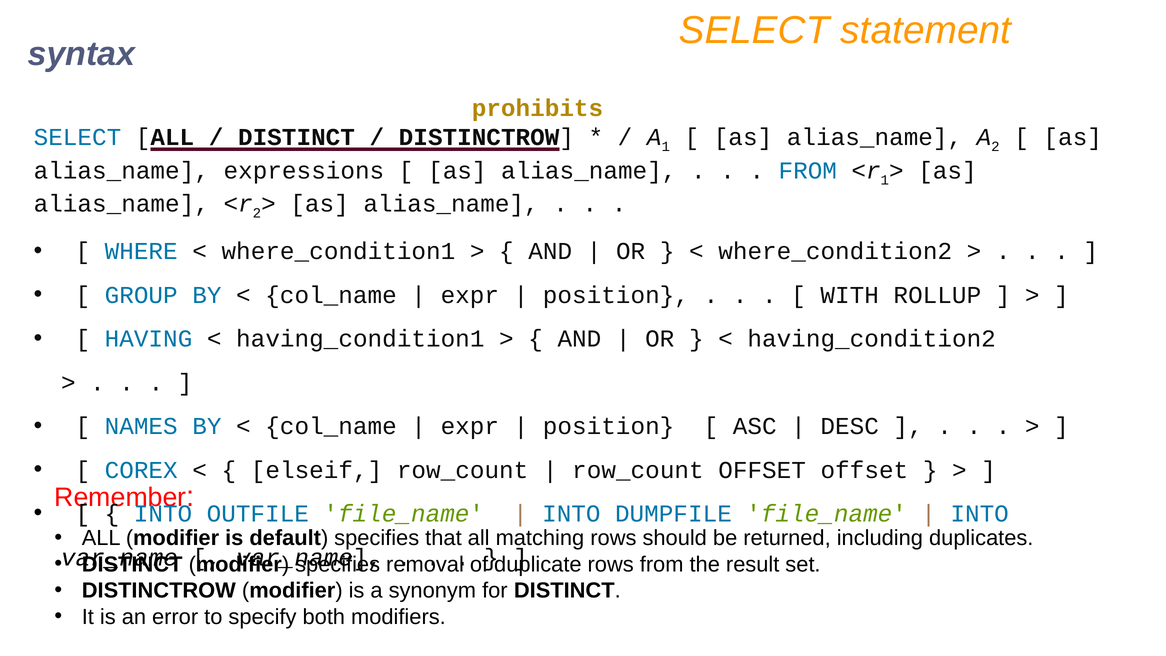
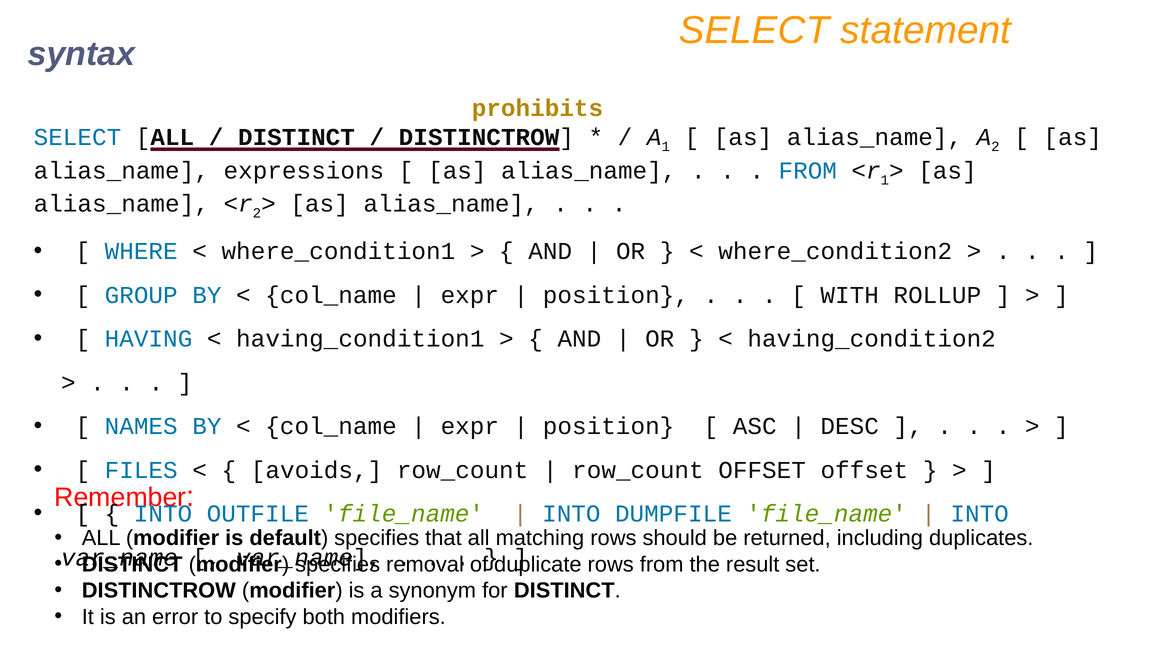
COREX: COREX -> FILES
elseif: elseif -> avoids
